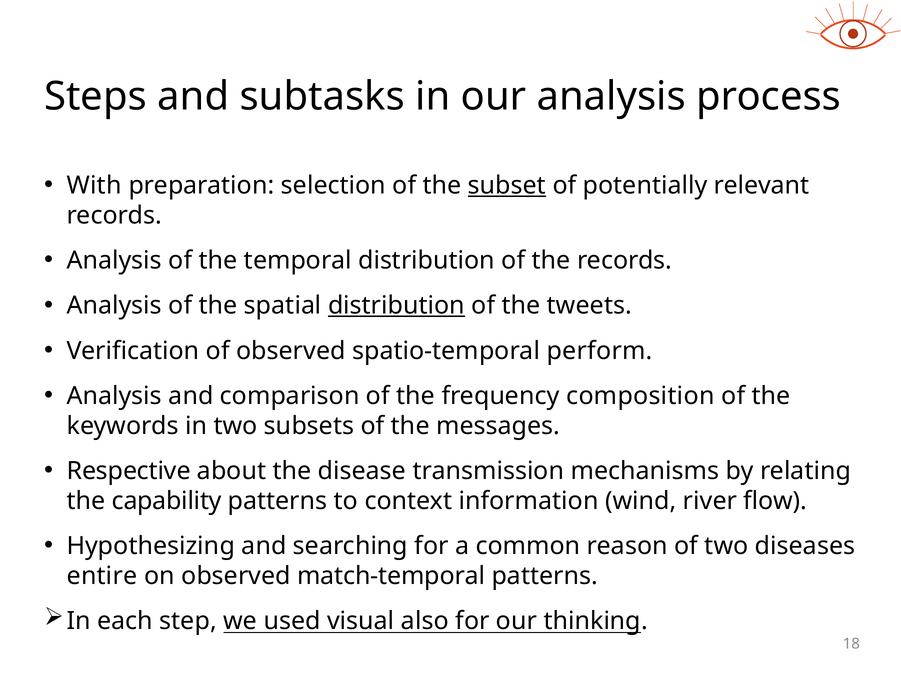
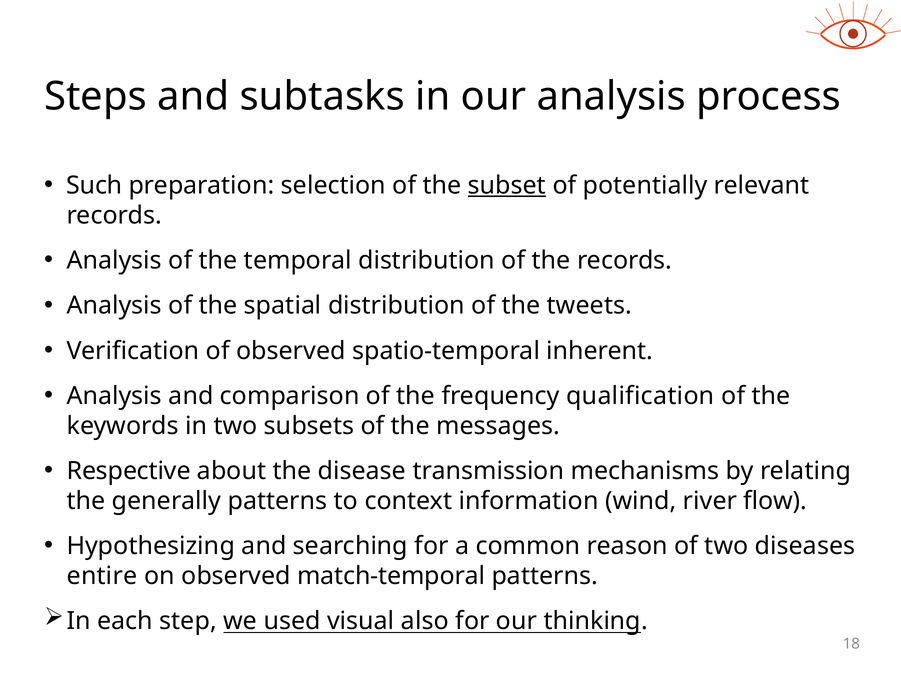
With: With -> Such
distribution at (396, 306) underline: present -> none
perform: perform -> inherent
composition: composition -> qualification
capability: capability -> generally
